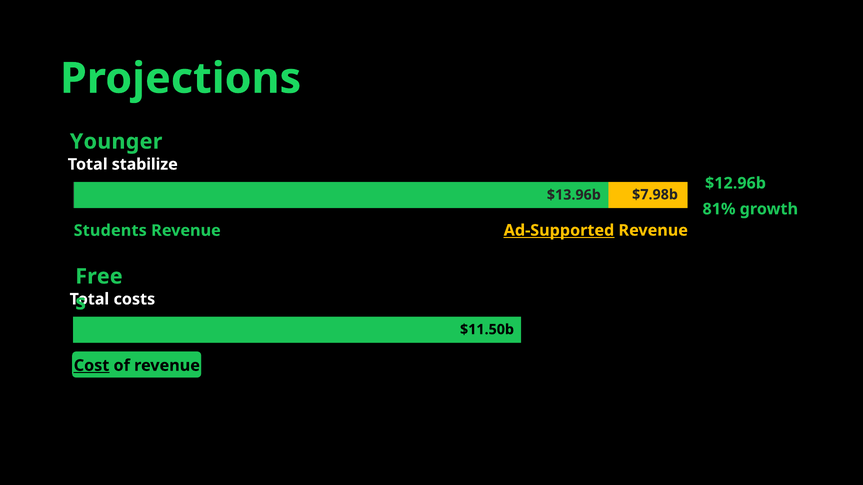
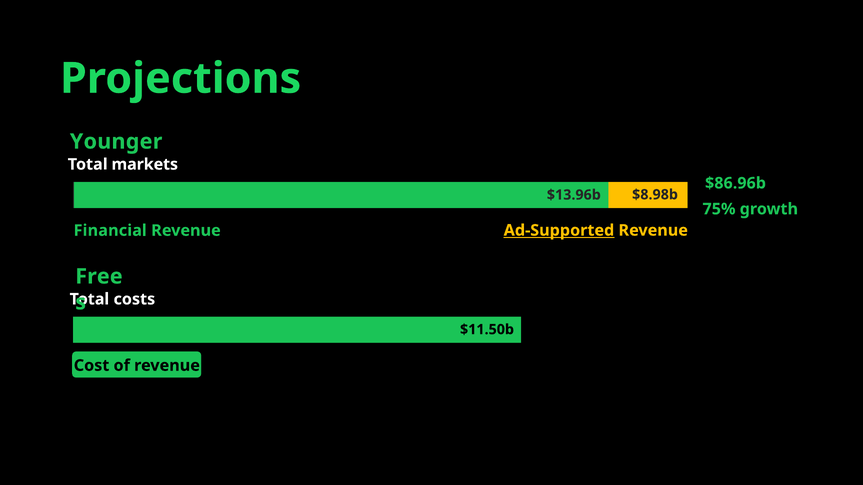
stabilize: stabilize -> markets
$12.96b: $12.96b -> $86.96b
$7.98b: $7.98b -> $8.98b
81%: 81% -> 75%
Students: Students -> Financial
Cost underline: present -> none
